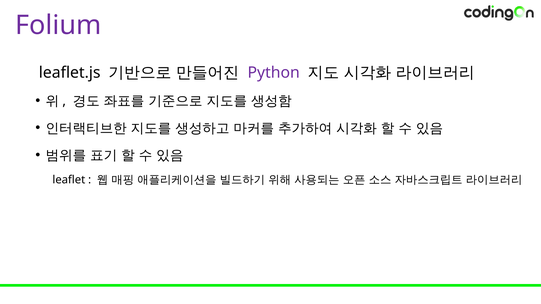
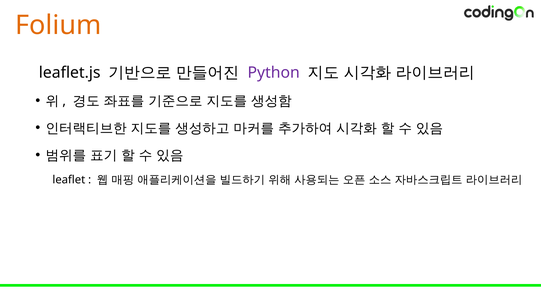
Folium colour: purple -> orange
